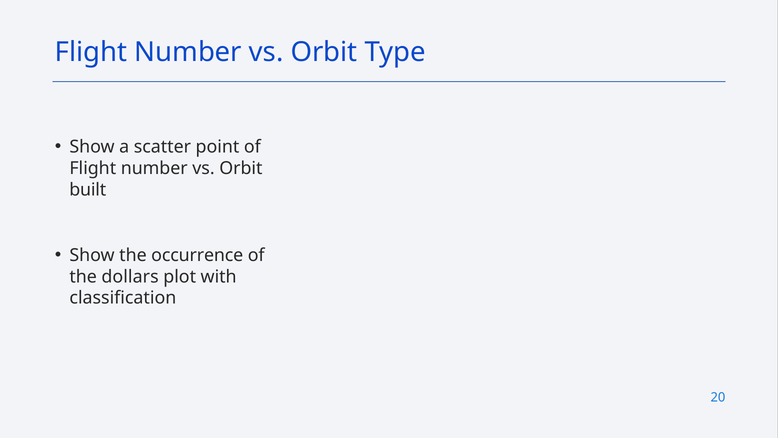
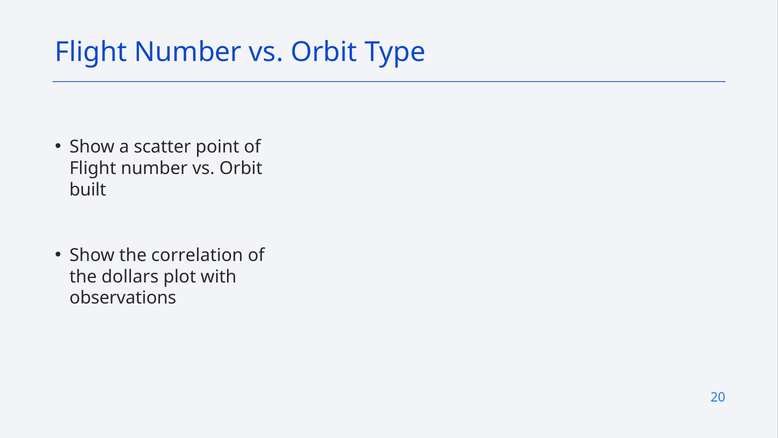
occurrence: occurrence -> correlation
classification: classification -> observations
